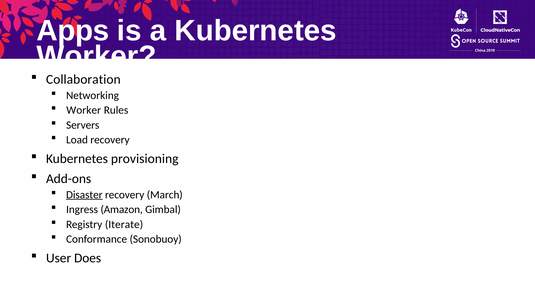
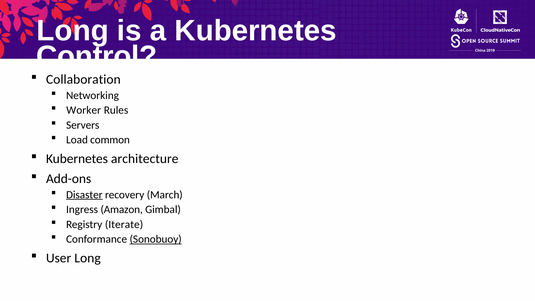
Apps at (73, 31): Apps -> Long
Worker at (96, 56): Worker -> Control
Load recovery: recovery -> common
provisioning: provisioning -> architecture
Sonobuoy underline: none -> present
User Does: Does -> Long
